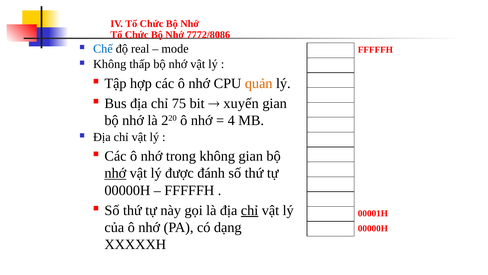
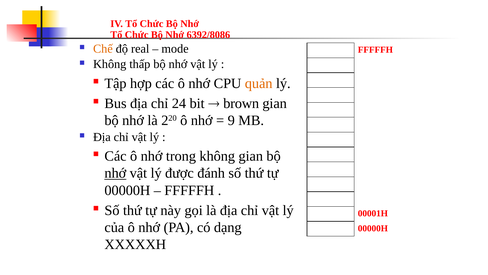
7772/8086: 7772/8086 -> 6392/8086
Chế colour: blue -> orange
75: 75 -> 24
xuyến: xuyến -> brown
4: 4 -> 9
chỉ at (250, 210) underline: present -> none
